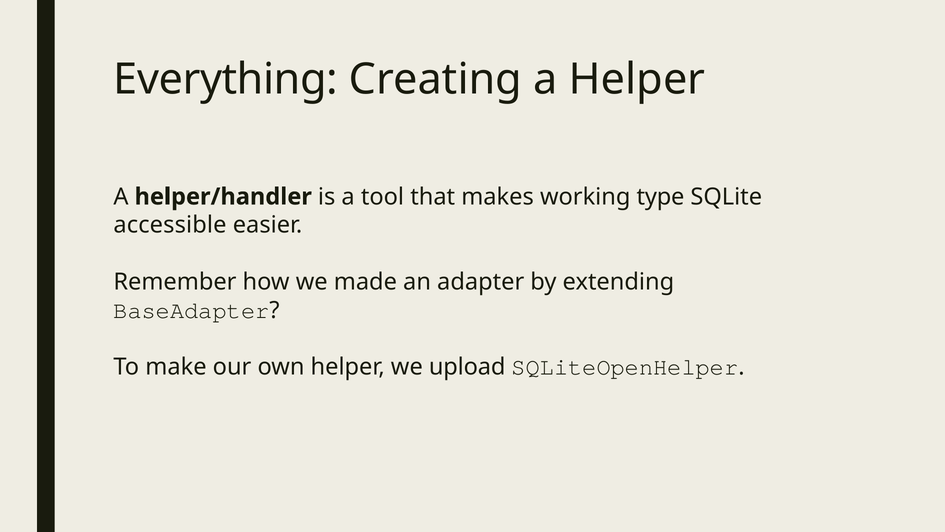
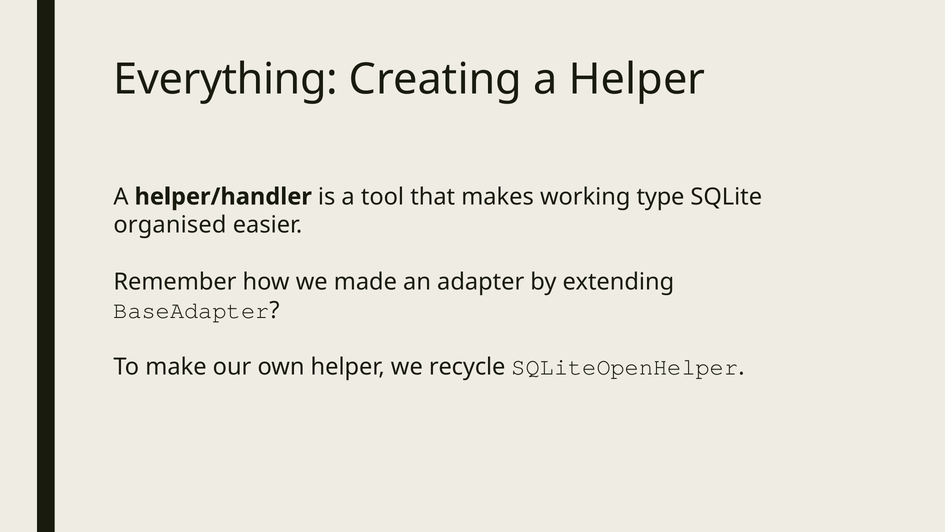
accessible: accessible -> organised
upload: upload -> recycle
